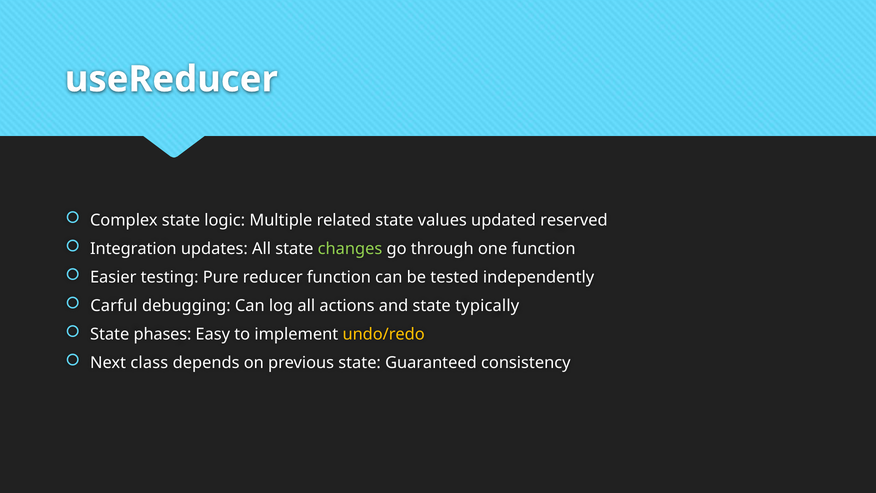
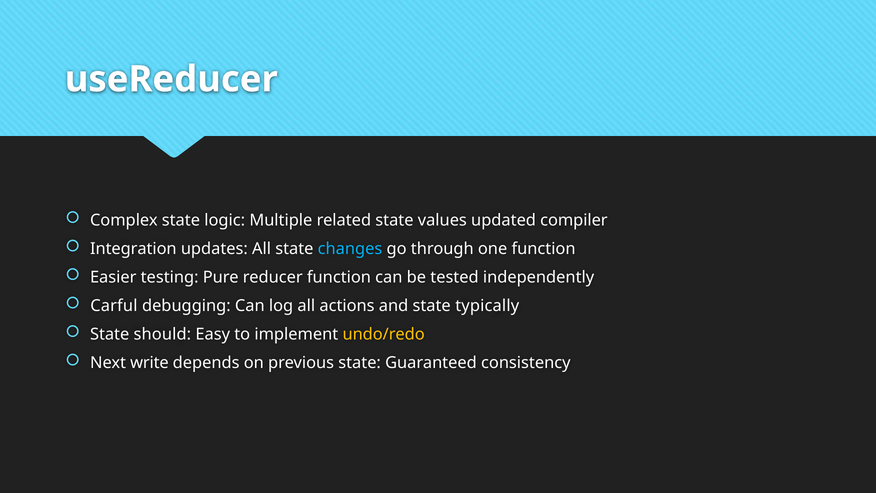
reserved: reserved -> compiler
changes colour: light green -> light blue
phases: phases -> should
class: class -> write
